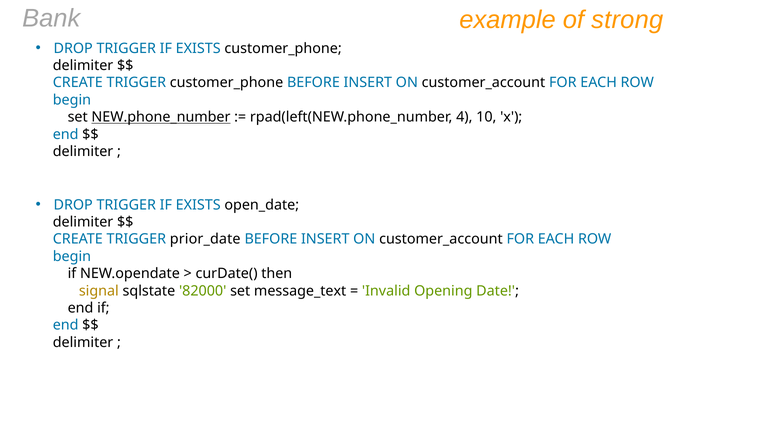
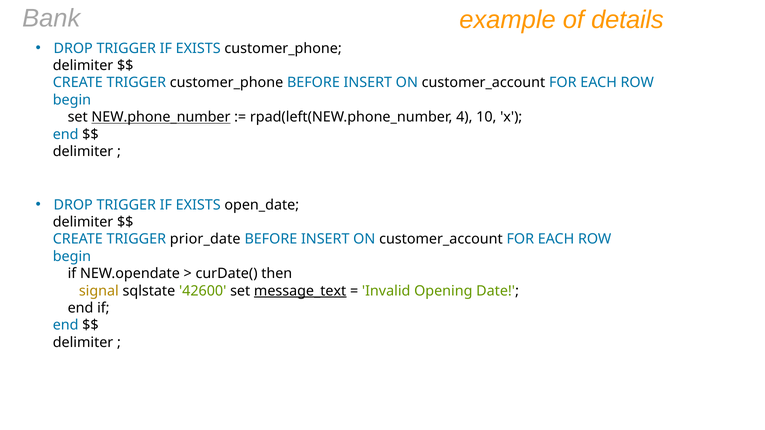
strong: strong -> details
82000: 82000 -> 42600
message_text underline: none -> present
